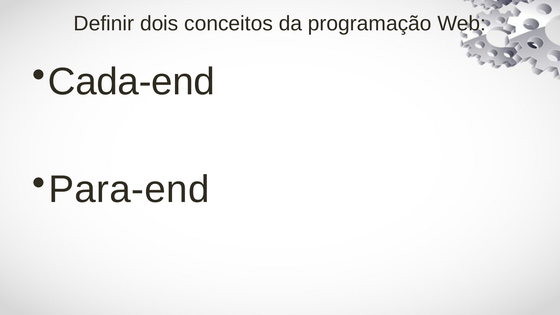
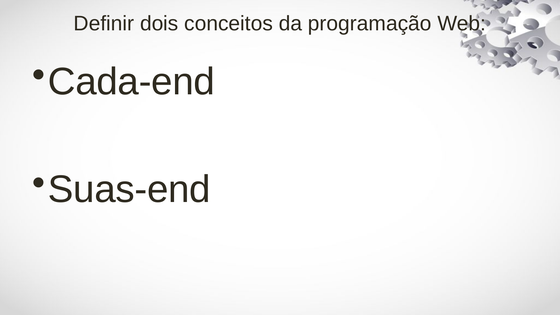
Para-end: Para-end -> Suas-end
